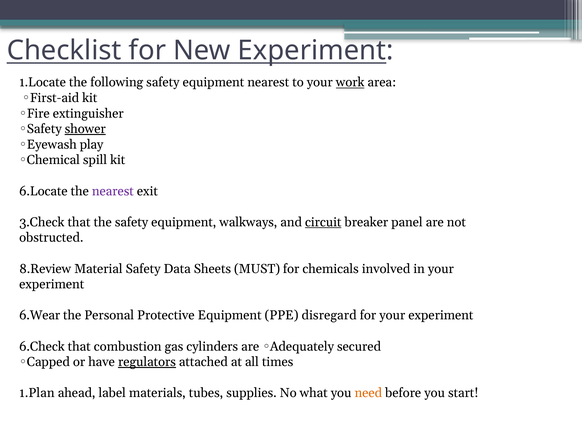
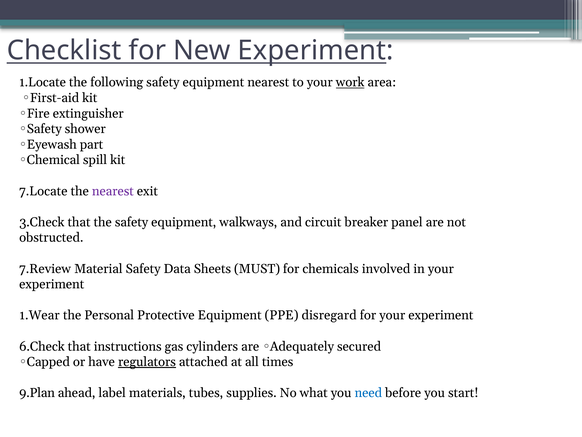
shower underline: present -> none
play: play -> part
6.Locate: 6.Locate -> 7.Locate
circuit underline: present -> none
8.Review: 8.Review -> 7.Review
6.Wear: 6.Wear -> 1.Wear
combustion: combustion -> instructions
1.Plan: 1.Plan -> 9.Plan
need colour: orange -> blue
